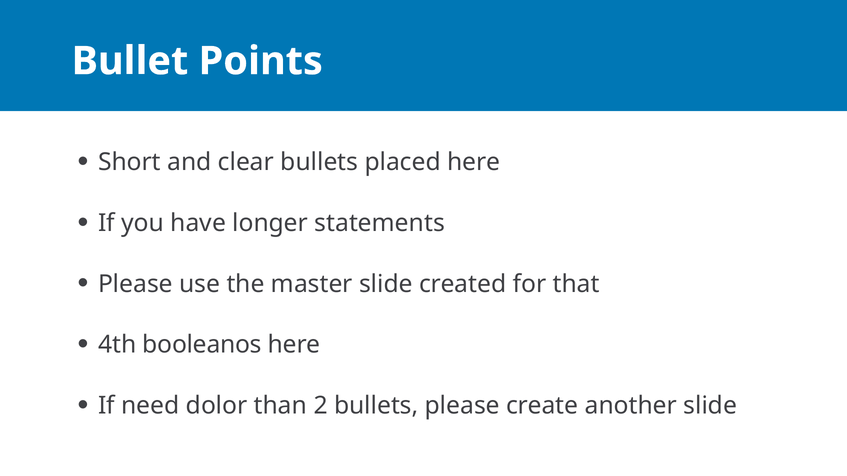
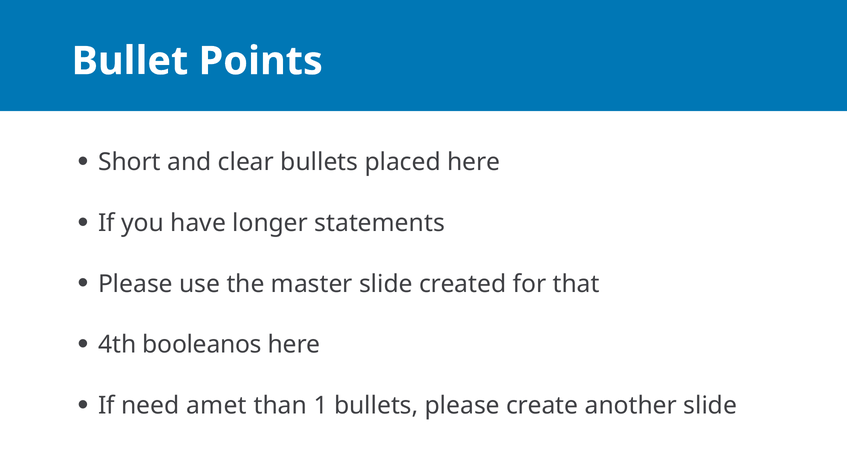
dolor: dolor -> amet
2: 2 -> 1
